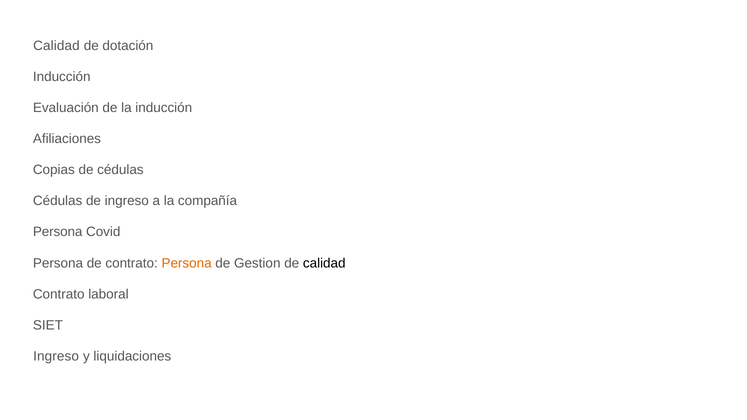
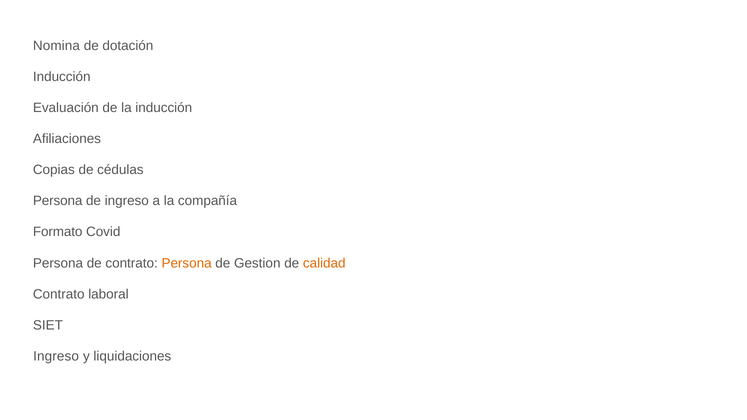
Calidad at (56, 46): Calidad -> Nomina
Cédulas at (58, 201): Cédulas -> Persona
Persona at (58, 232): Persona -> Formato
calidad at (324, 263) colour: black -> orange
